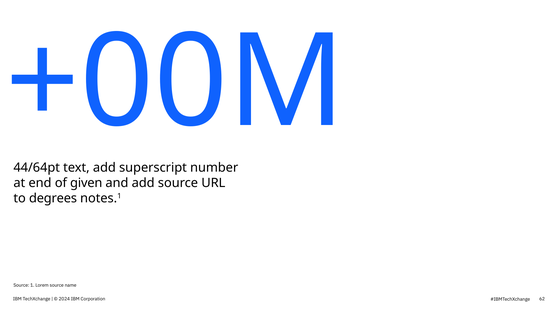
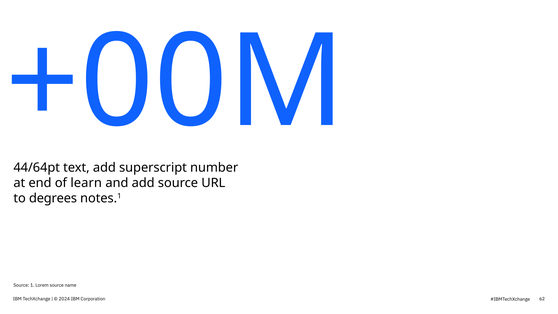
given: given -> learn
